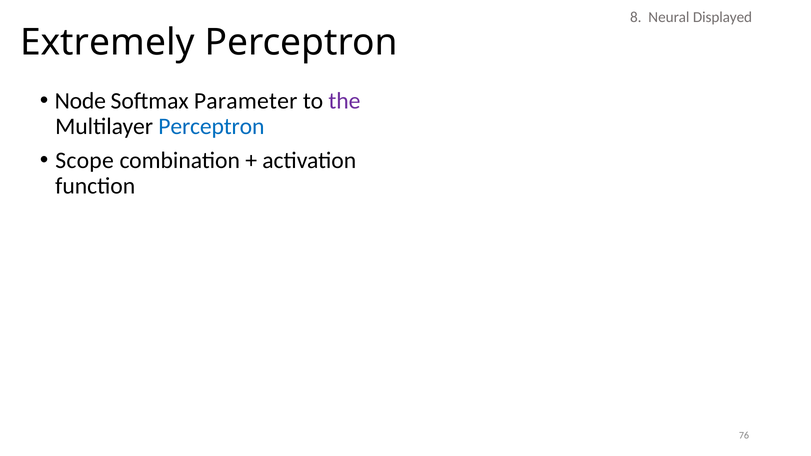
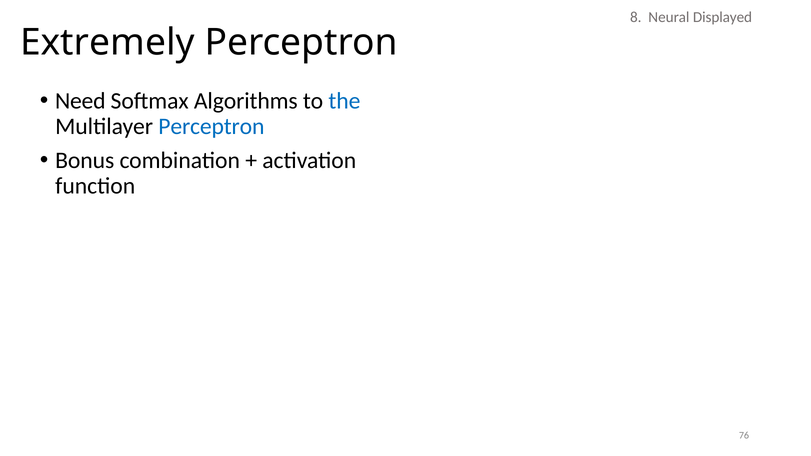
Node: Node -> Need
Parameter: Parameter -> Algorithms
the colour: purple -> blue
Scope: Scope -> Bonus
